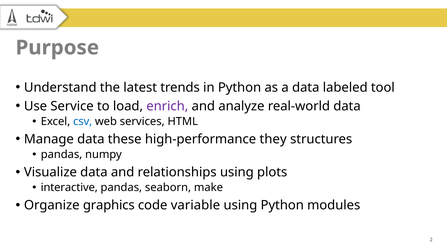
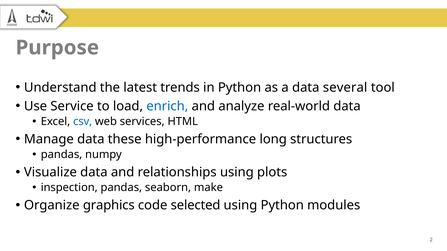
labeled: labeled -> several
enrich colour: purple -> blue
they: they -> long
interactive: interactive -> inspection
variable: variable -> selected
